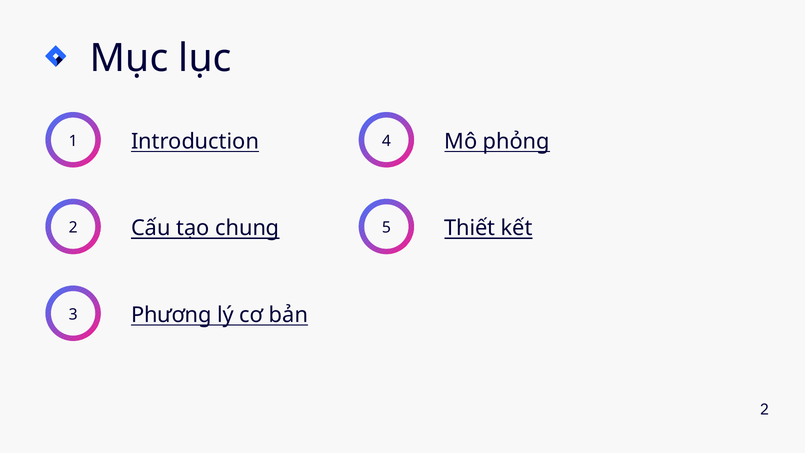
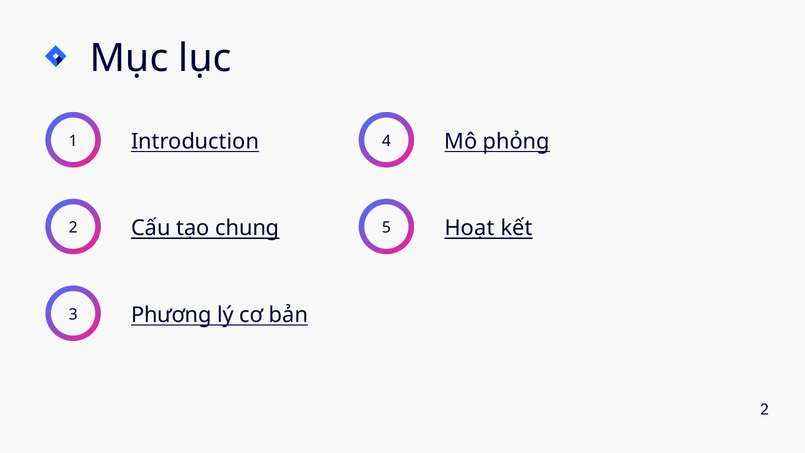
Thiết: Thiết -> Hoạt
